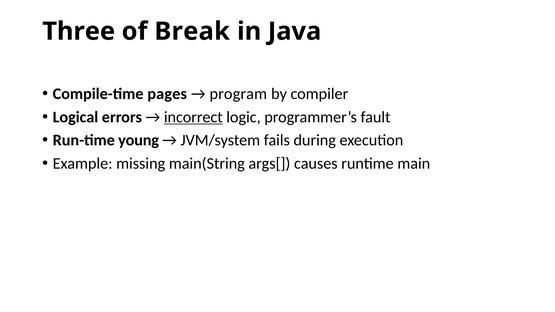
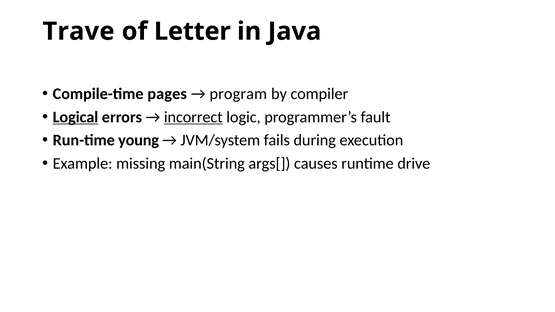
Three: Three -> Trave
Break: Break -> Letter
Logical underline: none -> present
main: main -> drive
